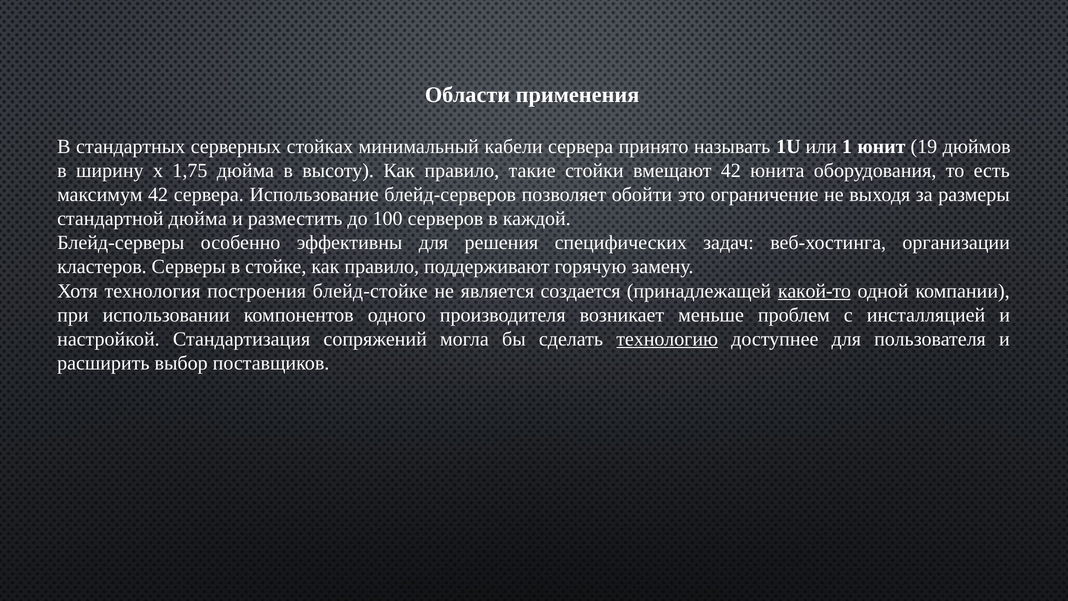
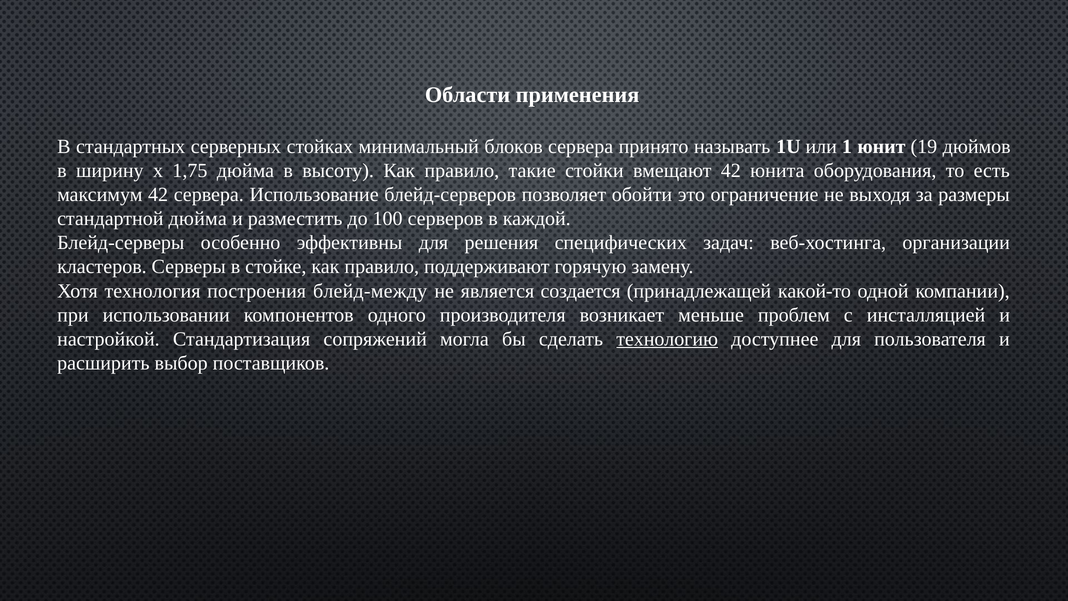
кабели: кабели -> блоков
блейд-стойке: блейд-стойке -> блейд-между
какой-то underline: present -> none
